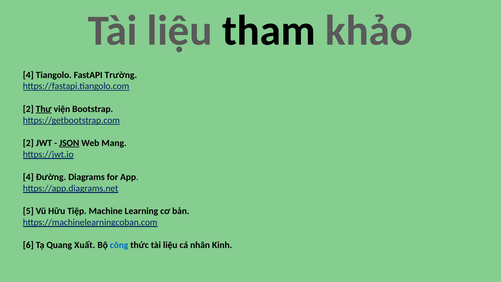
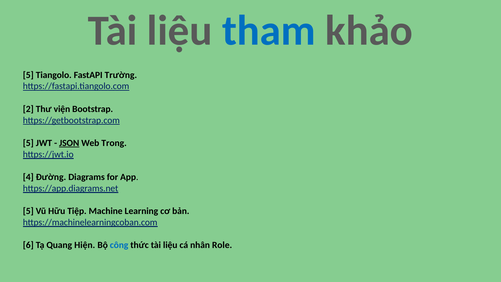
tham colour: black -> blue
4 at (28, 75): 4 -> 5
Thư underline: present -> none
2 at (28, 143): 2 -> 5
Mang: Mang -> Trong
Xuất: Xuất -> Hiện
Kinh: Kinh -> Role
